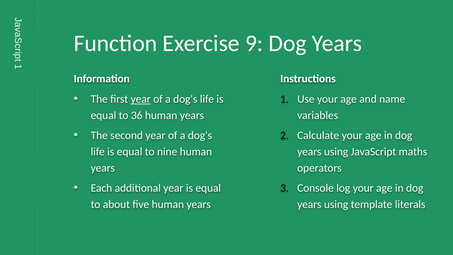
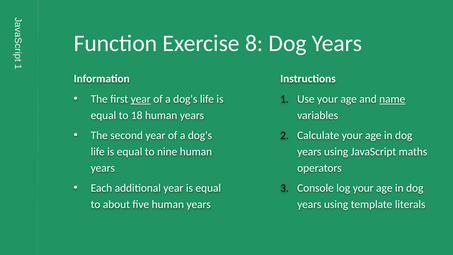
9: 9 -> 8
name underline: none -> present
36: 36 -> 18
